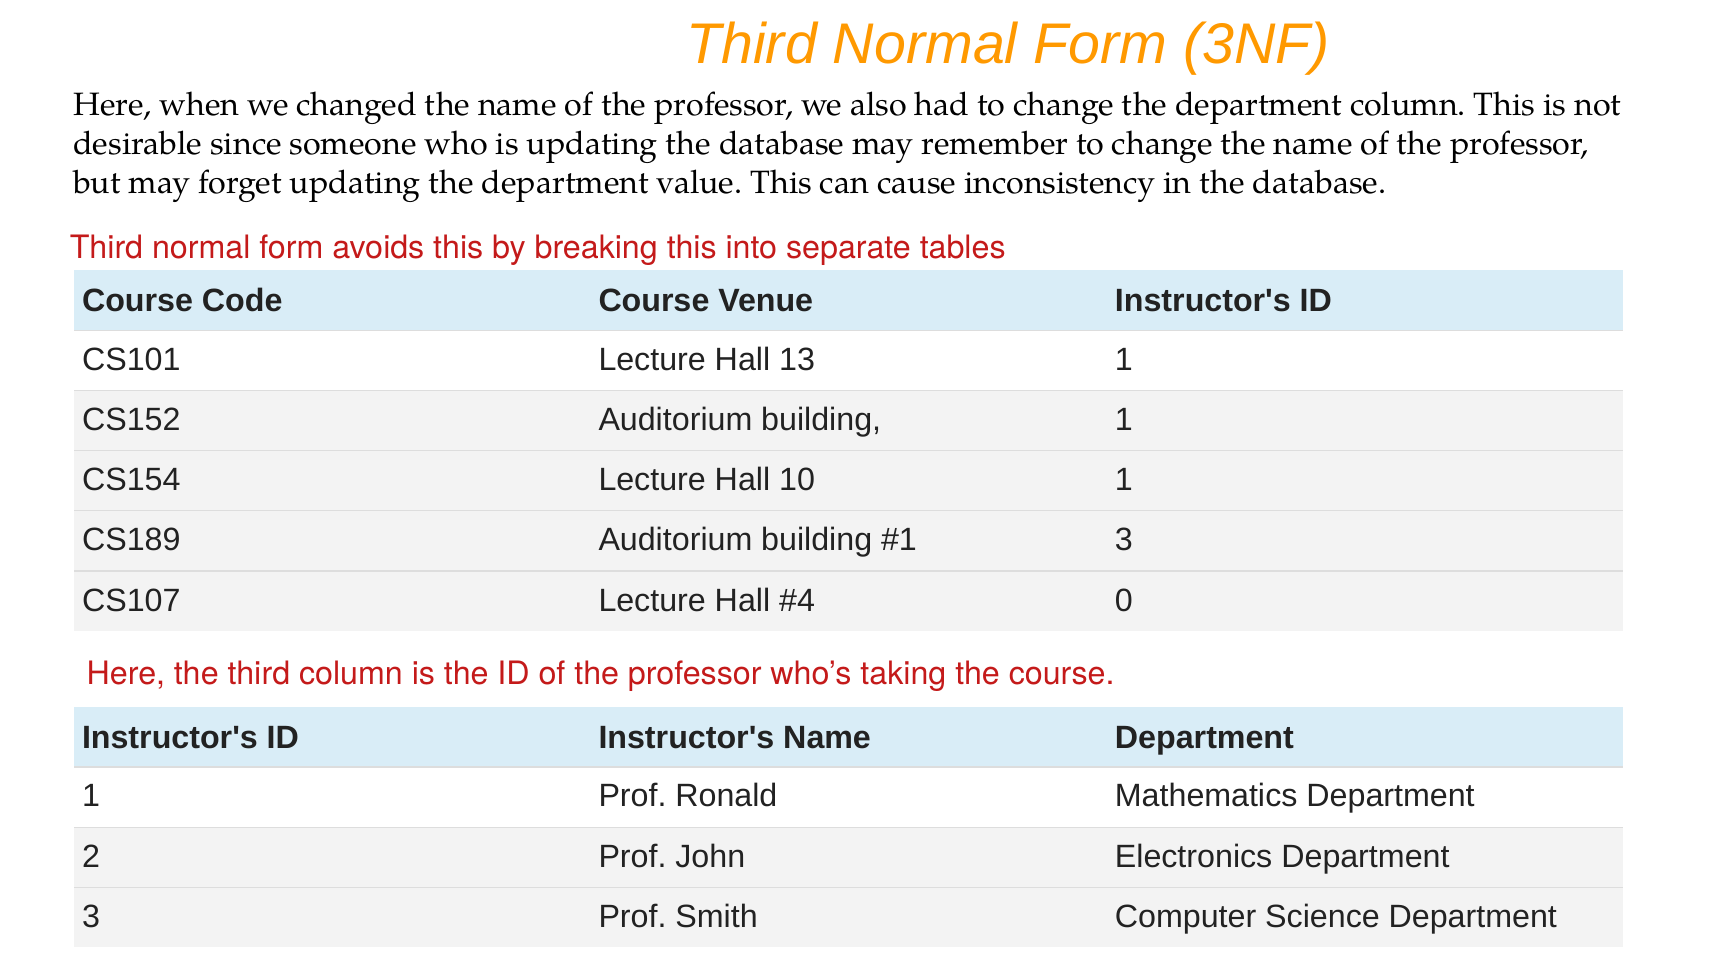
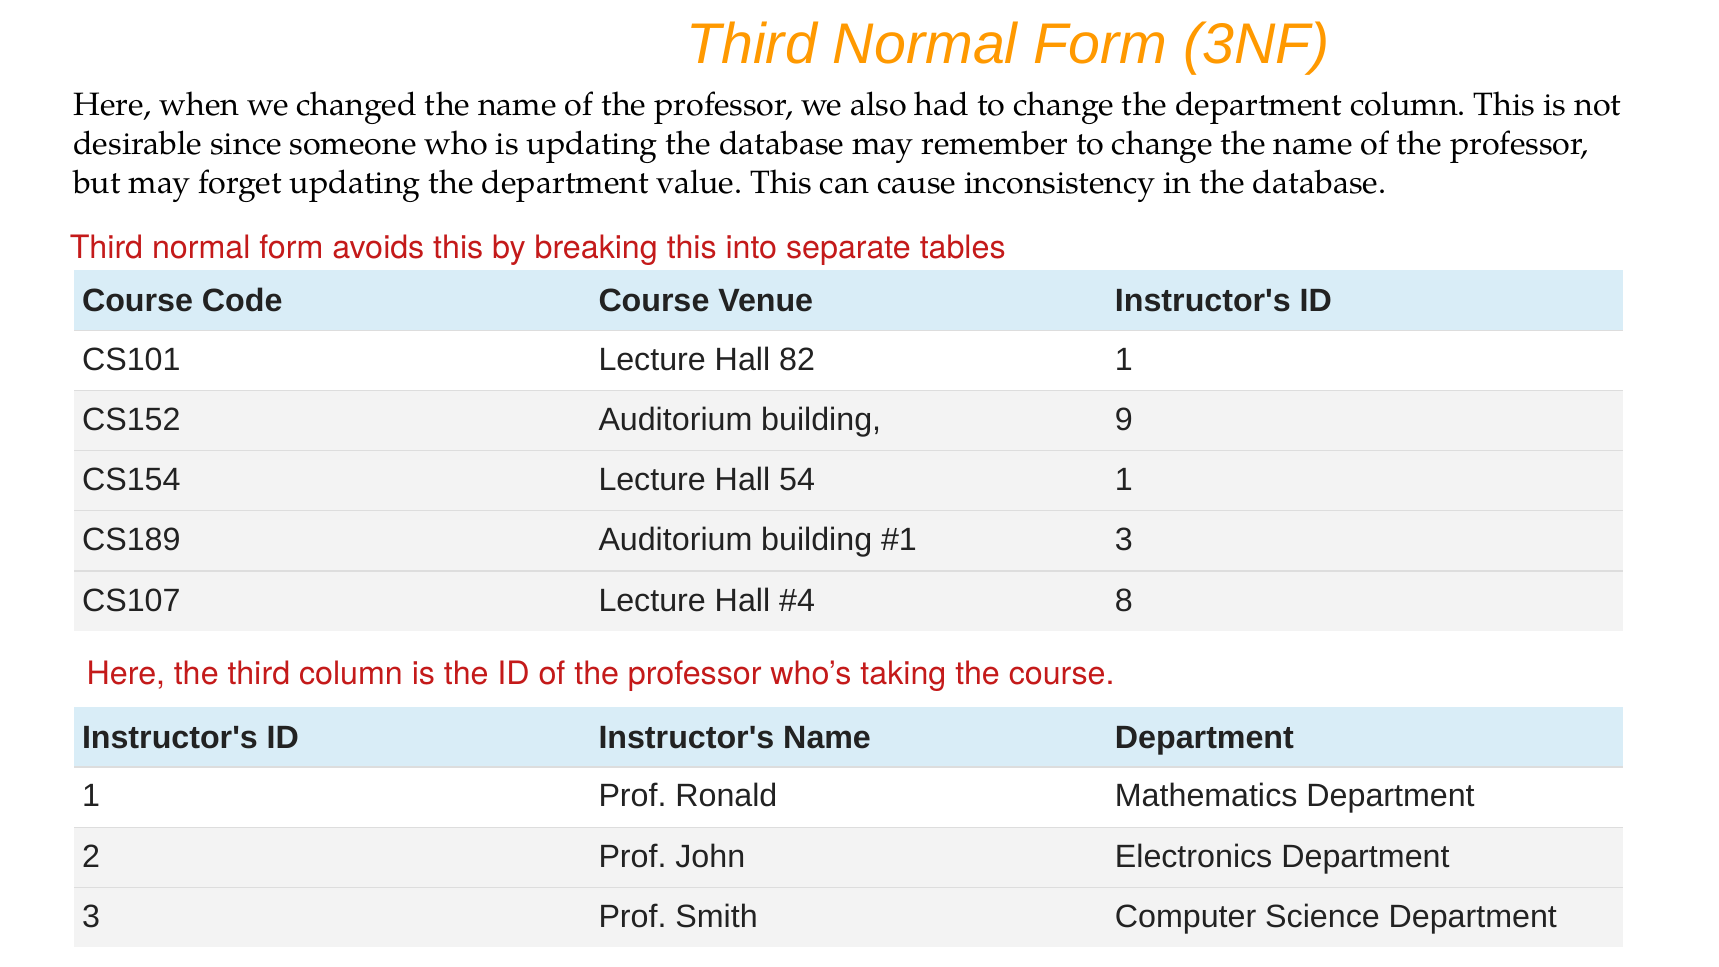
13: 13 -> 82
building 1: 1 -> 9
10: 10 -> 54
0: 0 -> 8
